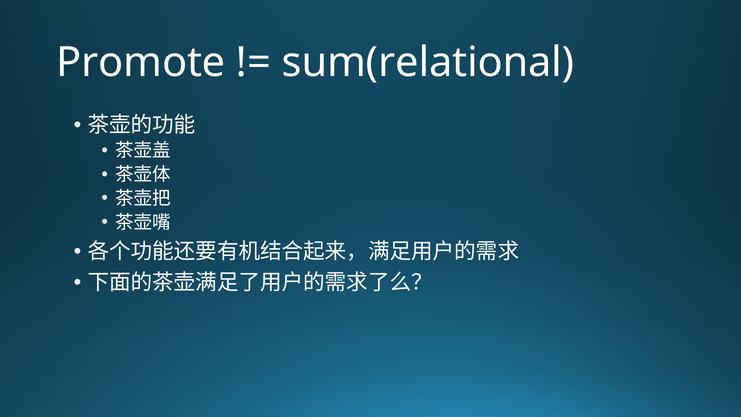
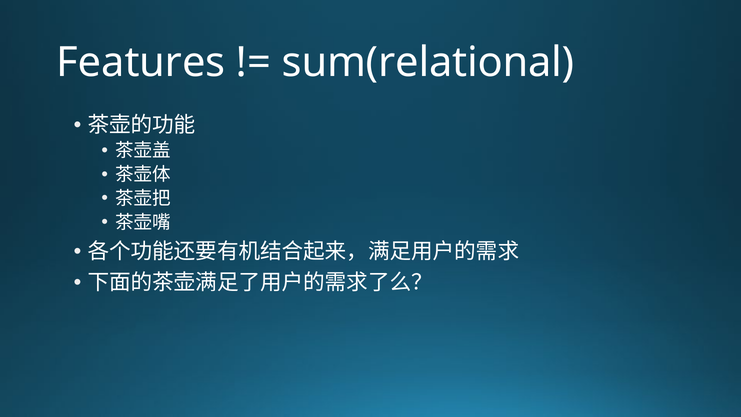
Promote: Promote -> Features
